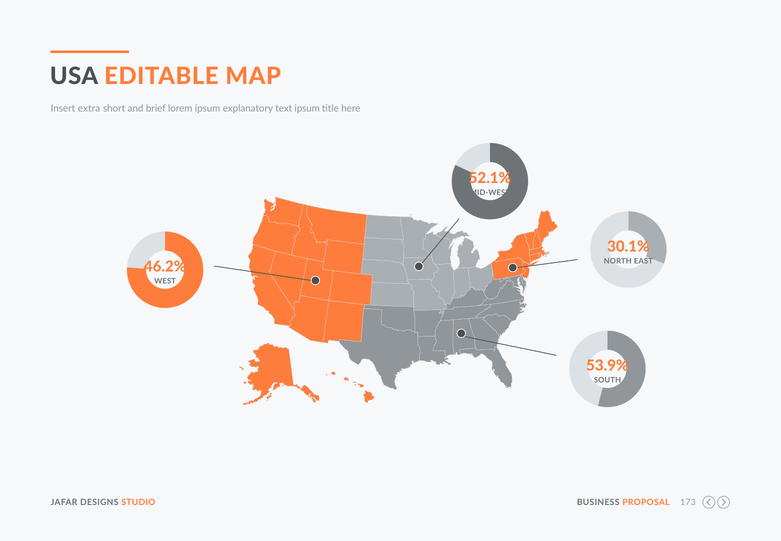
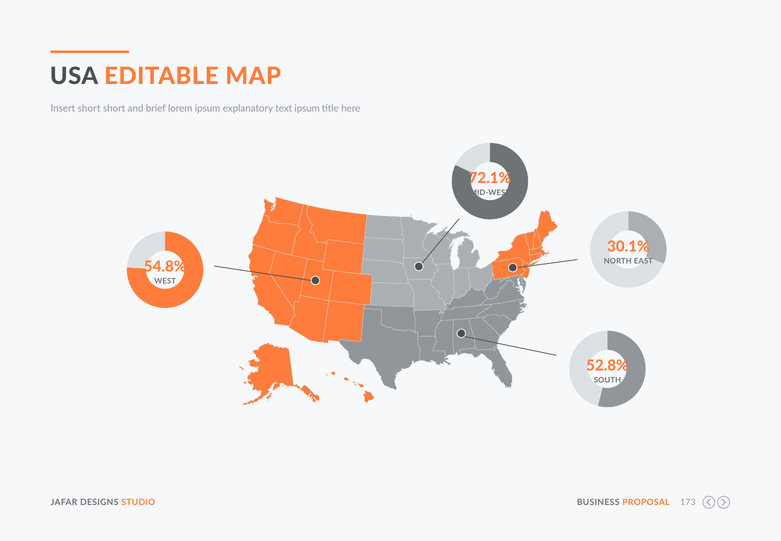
Insert extra: extra -> short
52.1%: 52.1% -> 72.1%
46.2%: 46.2% -> 54.8%
53.9%: 53.9% -> 52.8%
